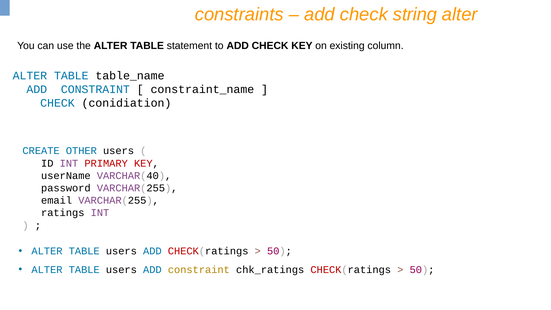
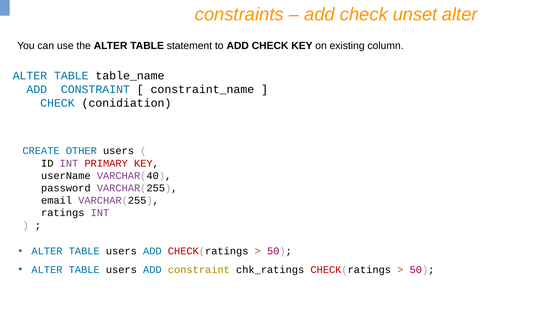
string: string -> unset
